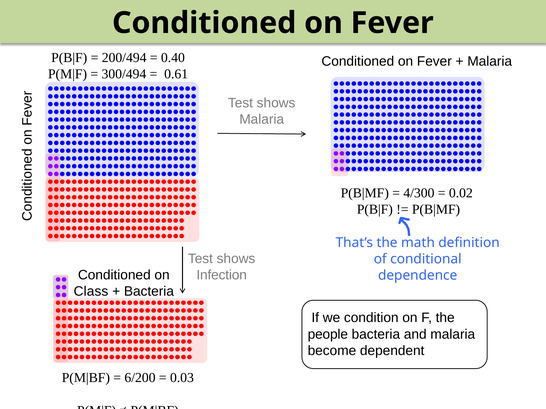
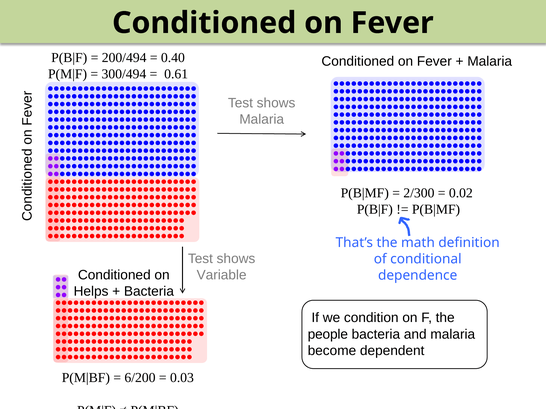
4/300: 4/300 -> 2/300
Infection: Infection -> Variable
Class: Class -> Helps
